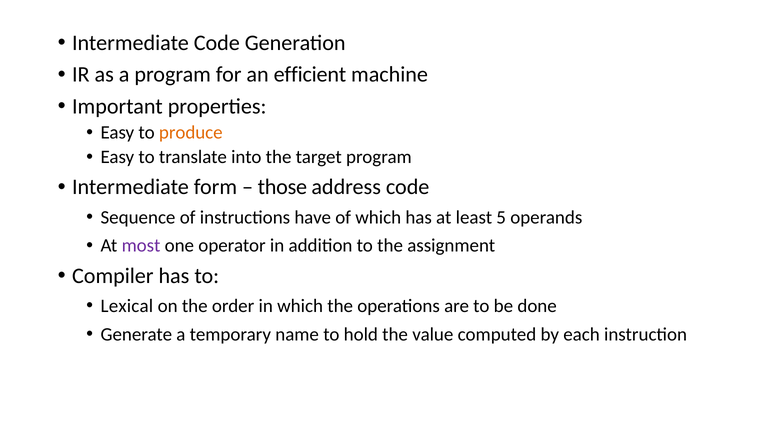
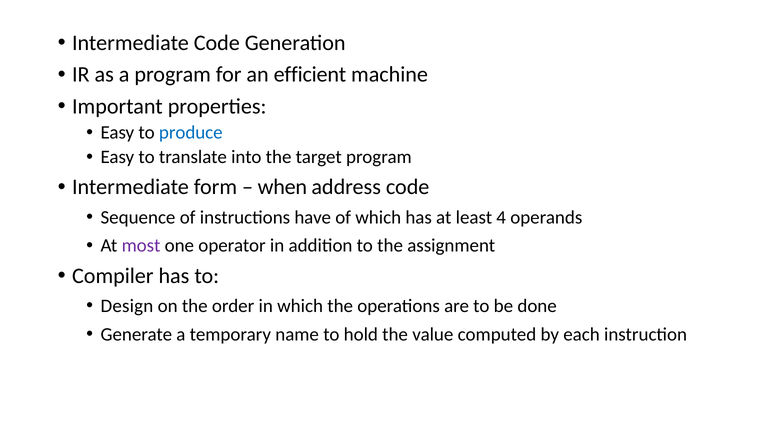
produce colour: orange -> blue
those: those -> when
5: 5 -> 4
Lexical: Lexical -> Design
